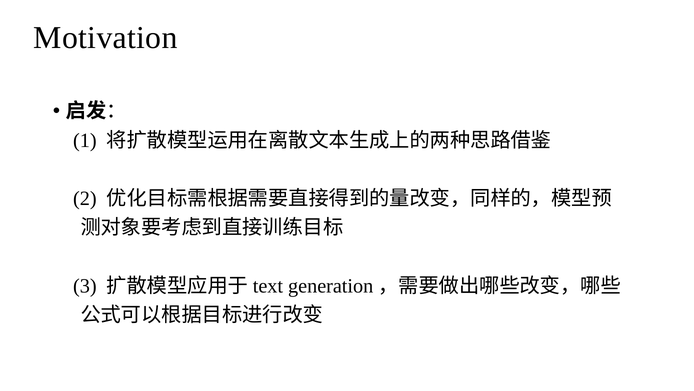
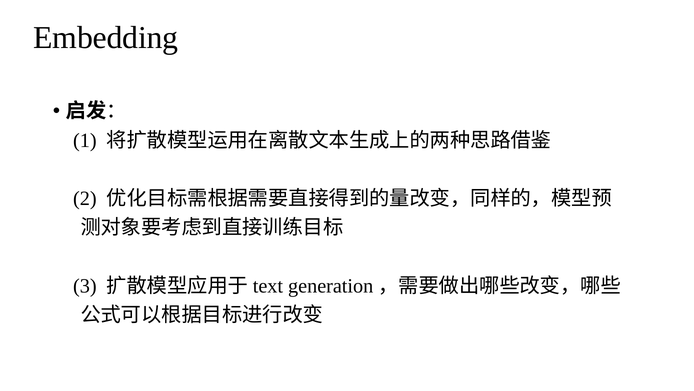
Motivation: Motivation -> Embedding
